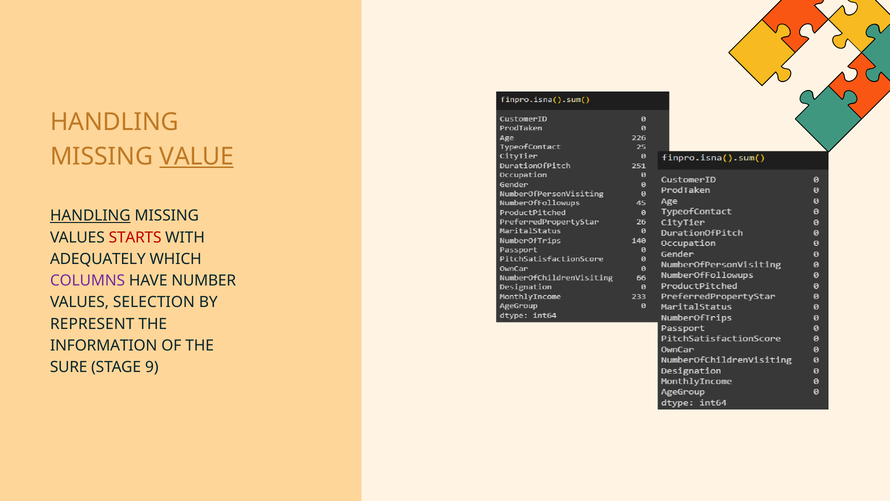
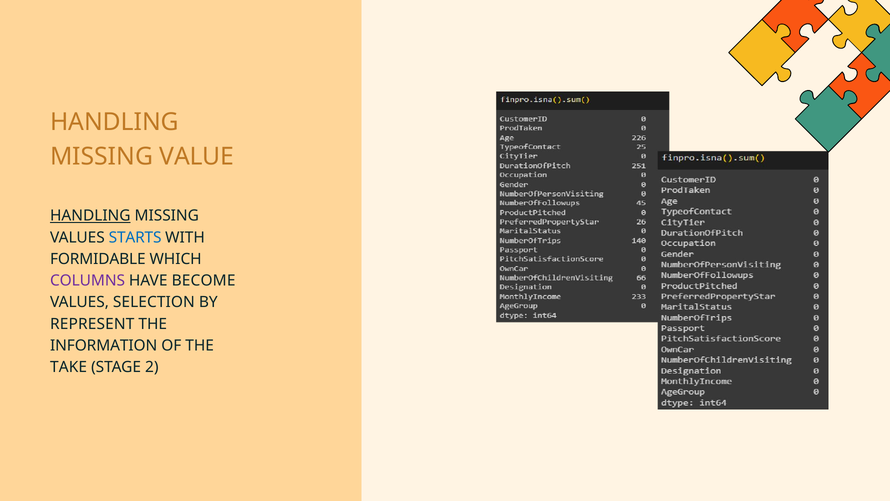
VALUE underline: present -> none
STARTS colour: red -> blue
ADEQUATELY: ADEQUATELY -> FORMIDABLE
NUMBER: NUMBER -> BECOME
SURE: SURE -> TAKE
9: 9 -> 2
